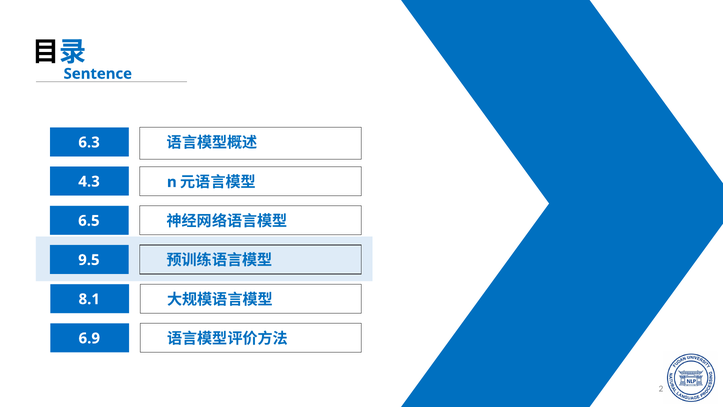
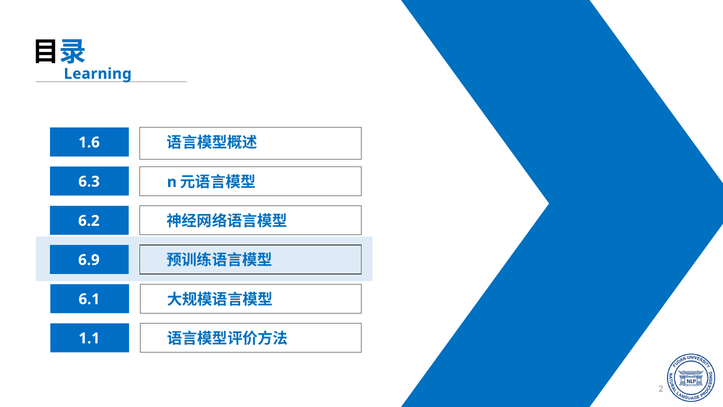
Sentence: Sentence -> Learning
6.3: 6.3 -> 1.6
4.3: 4.3 -> 6.3
6.5: 6.5 -> 6.2
9.5: 9.5 -> 6.9
8.1: 8.1 -> 6.1
6.9: 6.9 -> 1.1
